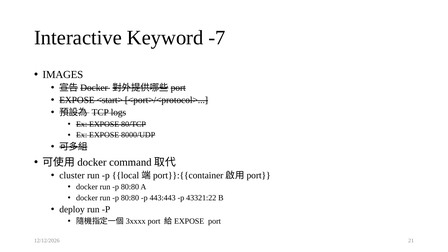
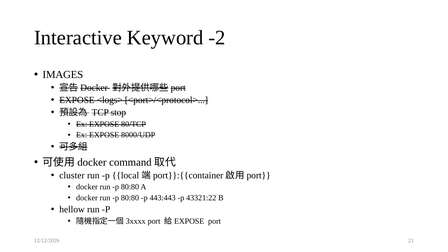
-7: -7 -> -2
<start>: <start> -> <logs>
logs: logs -> stop
deploy: deploy -> hellow
